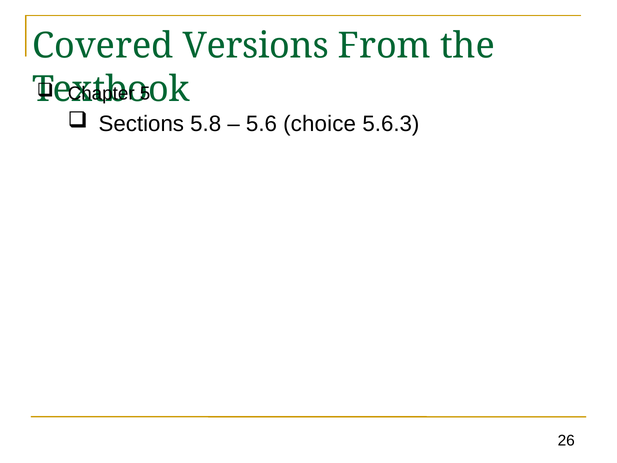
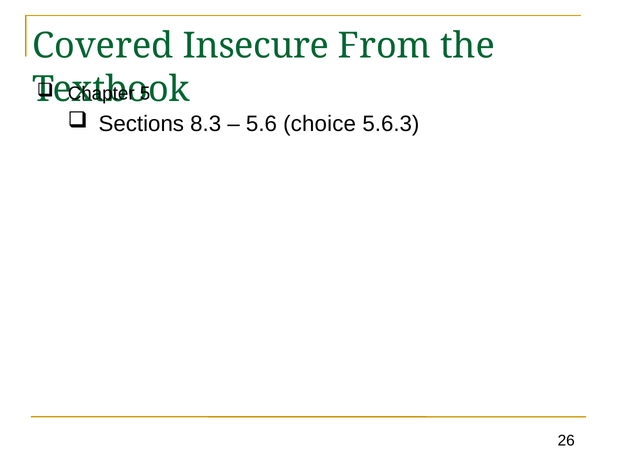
Versions: Versions -> Insecure
5.8: 5.8 -> 8.3
